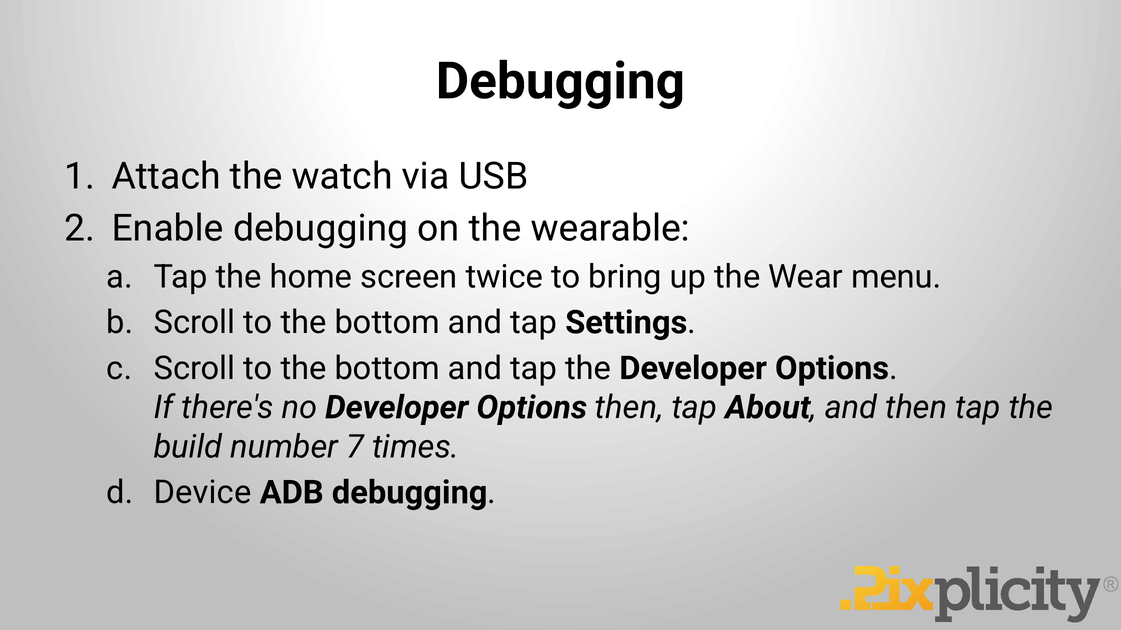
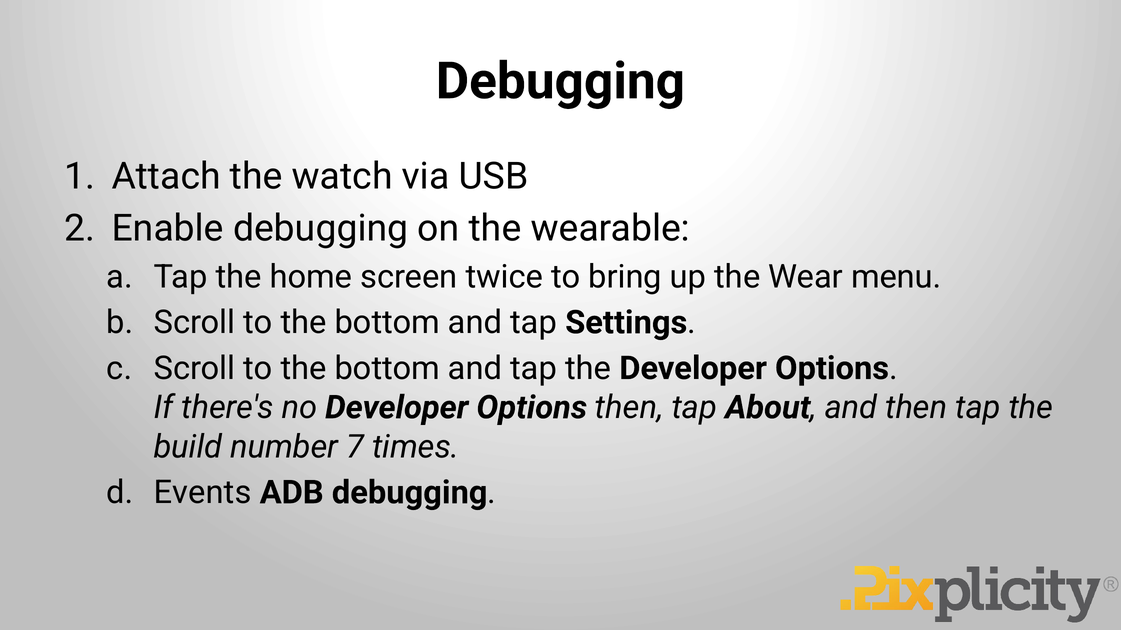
Device: Device -> Events
